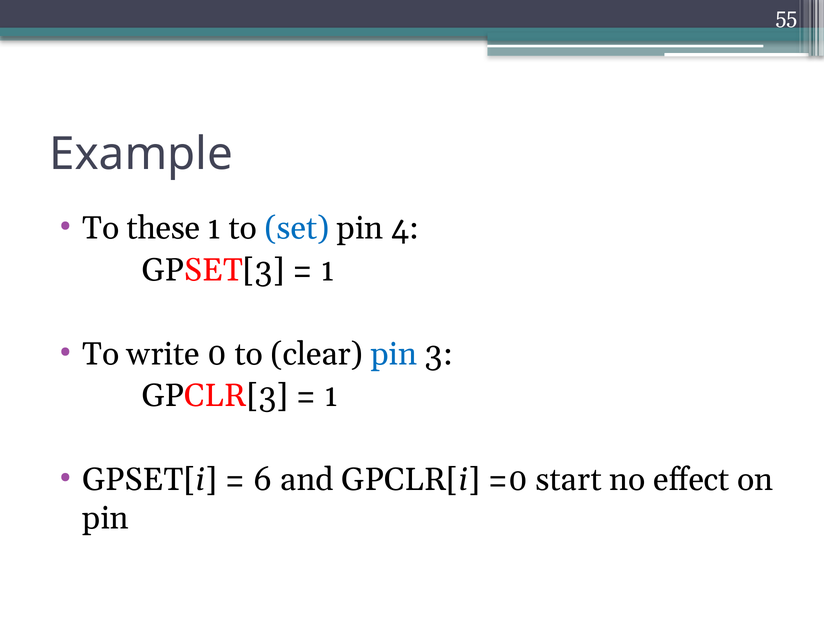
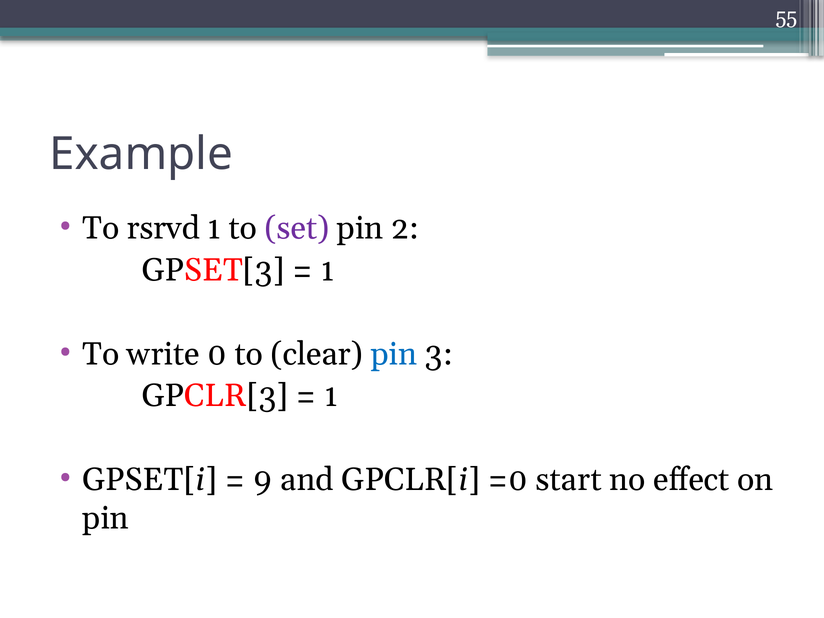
these: these -> rsrvd
set colour: blue -> purple
4: 4 -> 2
6: 6 -> 9
